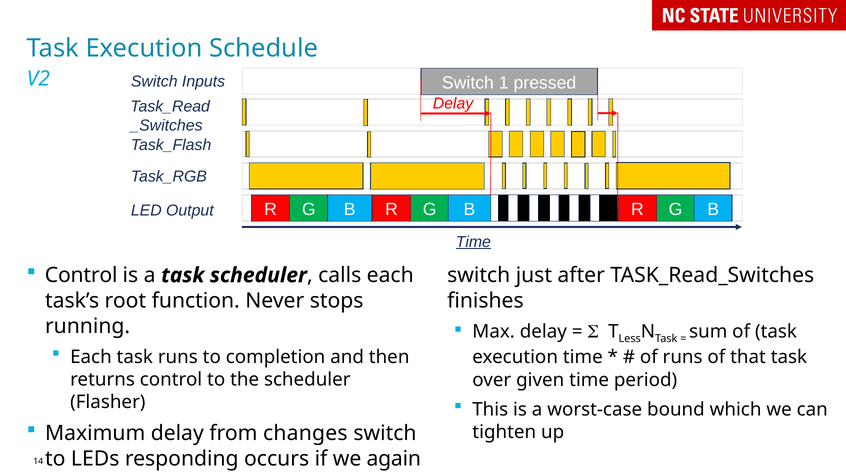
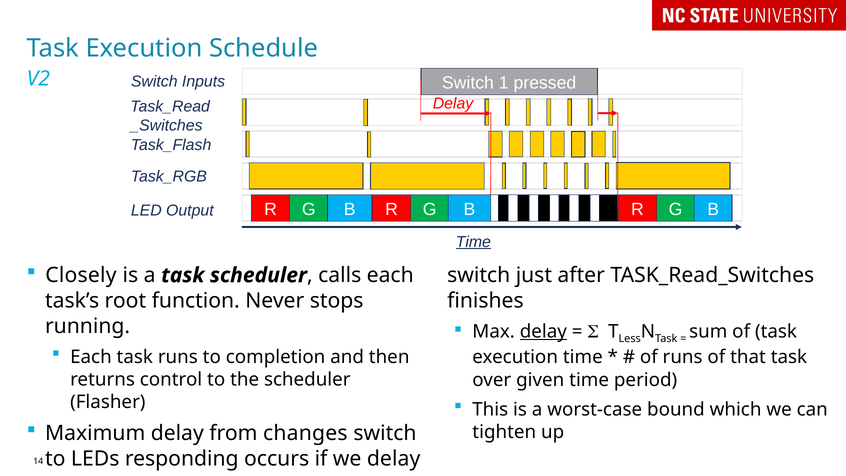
Control at (81, 275): Control -> Closely
delay at (543, 331) underline: none -> present
we again: again -> delay
